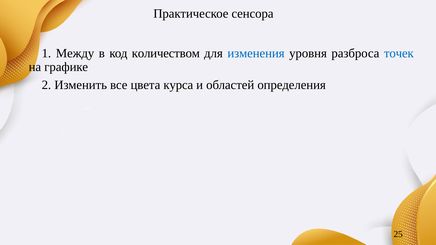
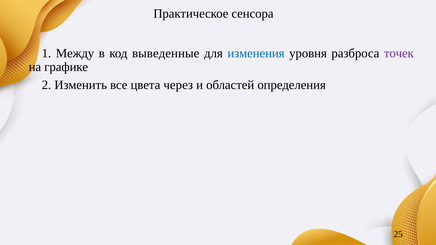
количеством: количеством -> выведенные
точек colour: blue -> purple
курса: курса -> через
